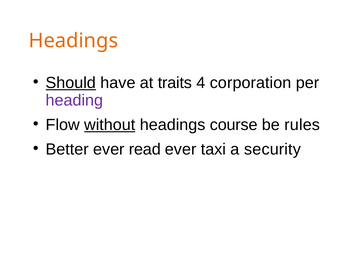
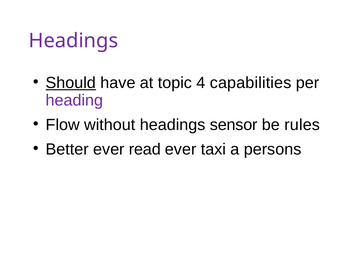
Headings at (73, 41) colour: orange -> purple
traits: traits -> topic
corporation: corporation -> capabilities
without underline: present -> none
course: course -> sensor
security: security -> persons
